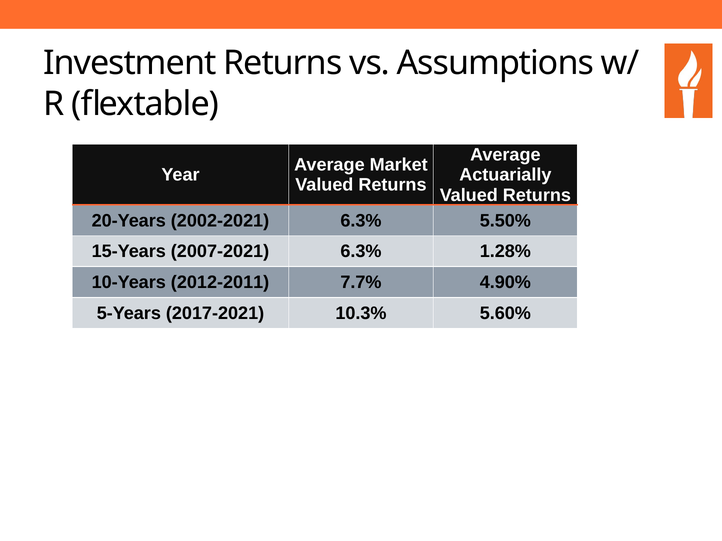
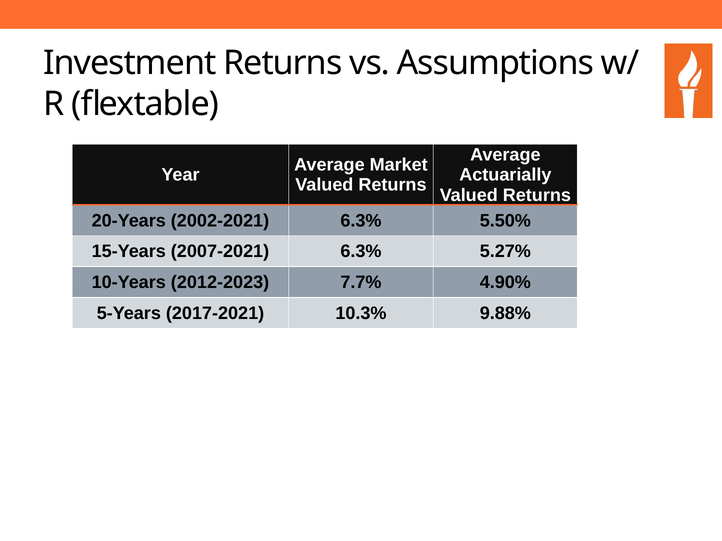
1.28%: 1.28% -> 5.27%
2012-2011: 2012-2011 -> 2012-2023
5.60%: 5.60% -> 9.88%
